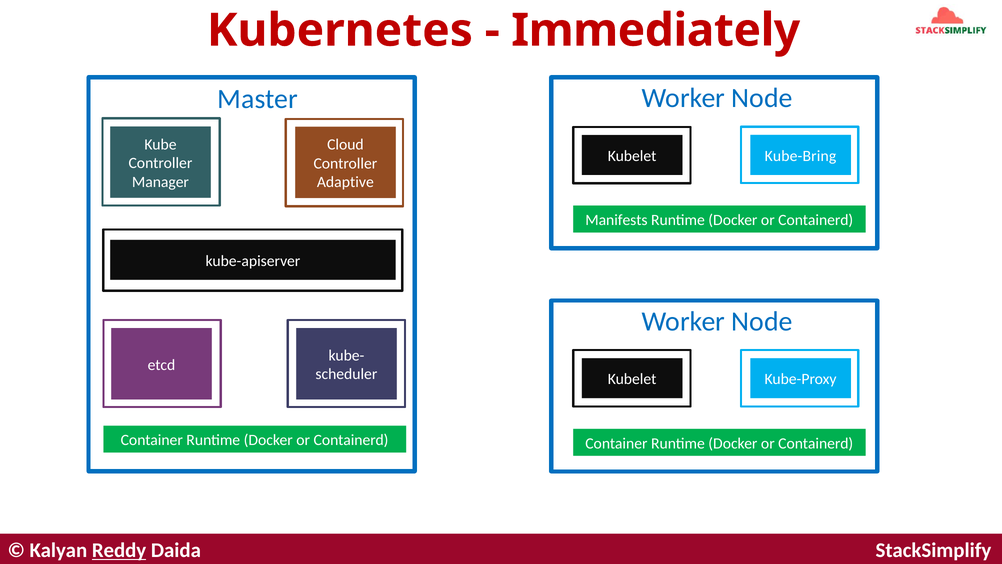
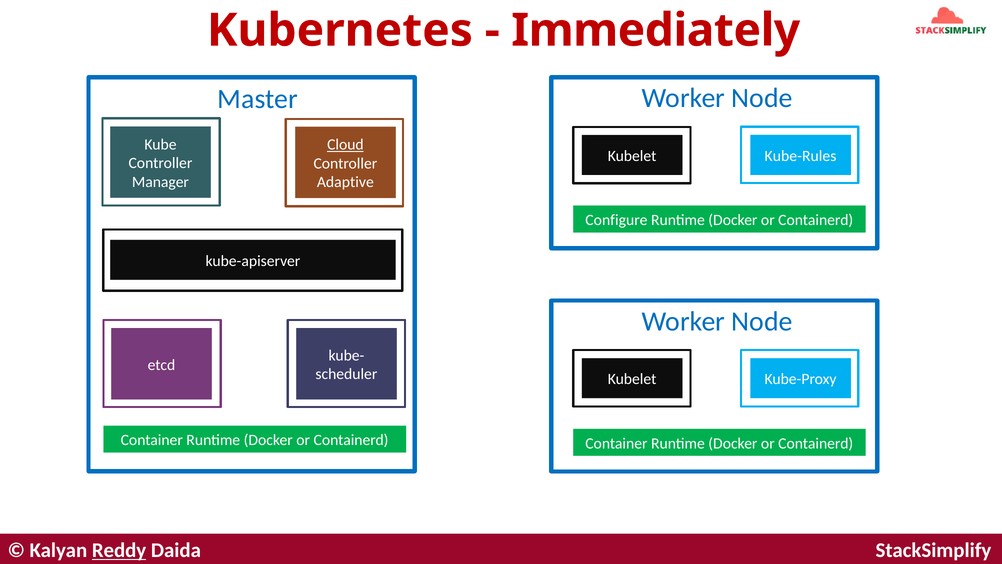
Cloud underline: none -> present
Kube-Bring: Kube-Bring -> Kube-Rules
Manifests: Manifests -> Configure
